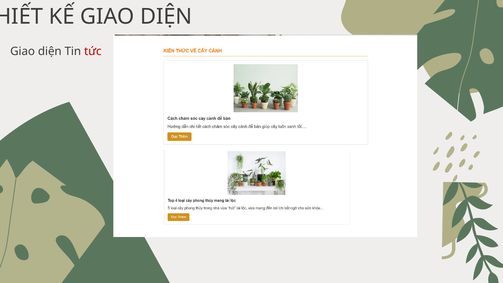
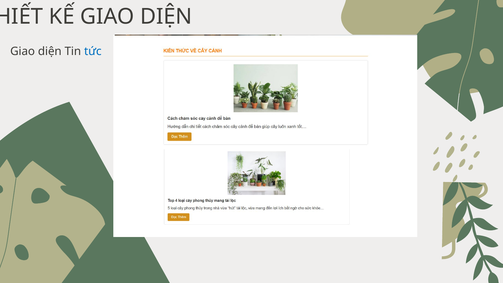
tức colour: red -> blue
